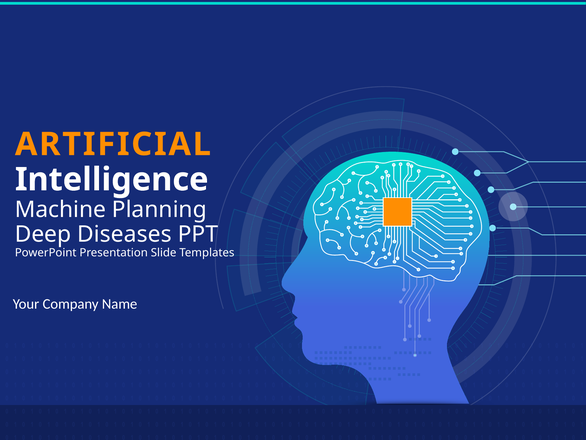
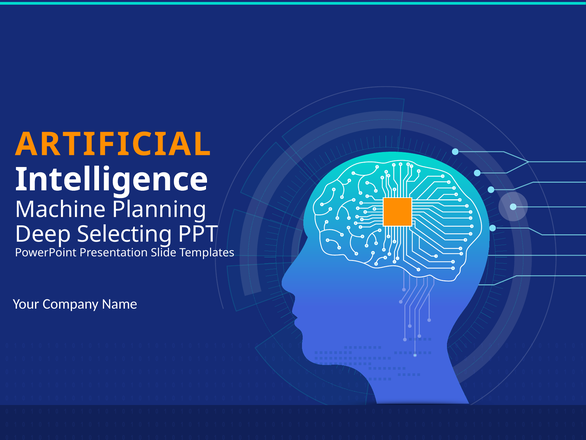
Diseases: Diseases -> Selecting
